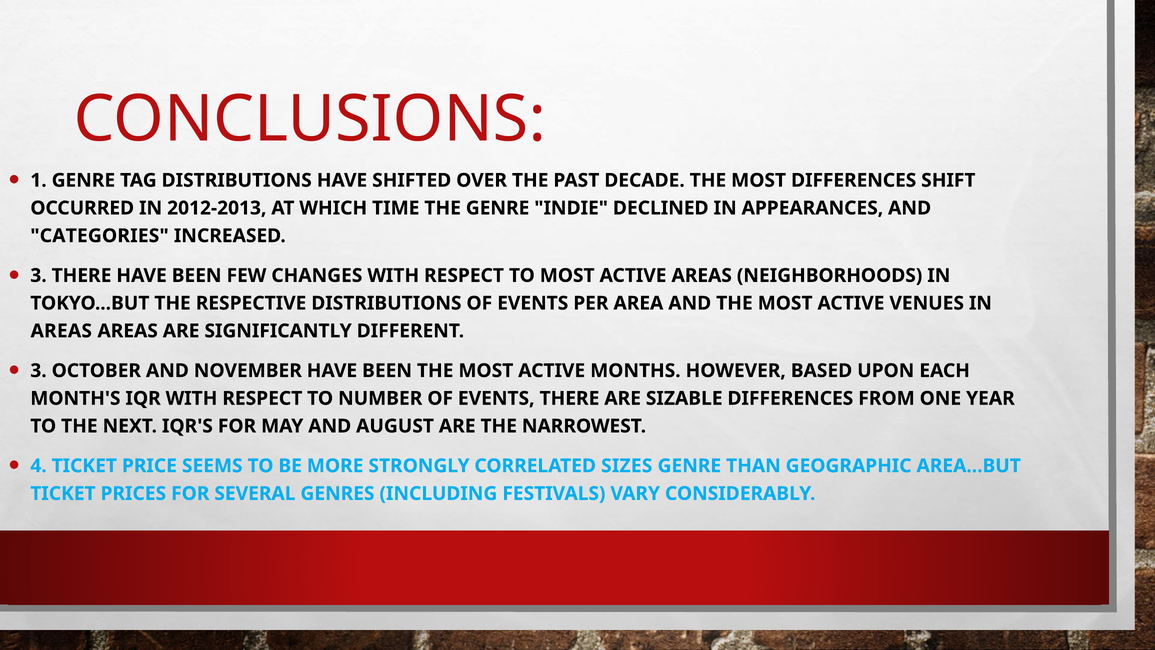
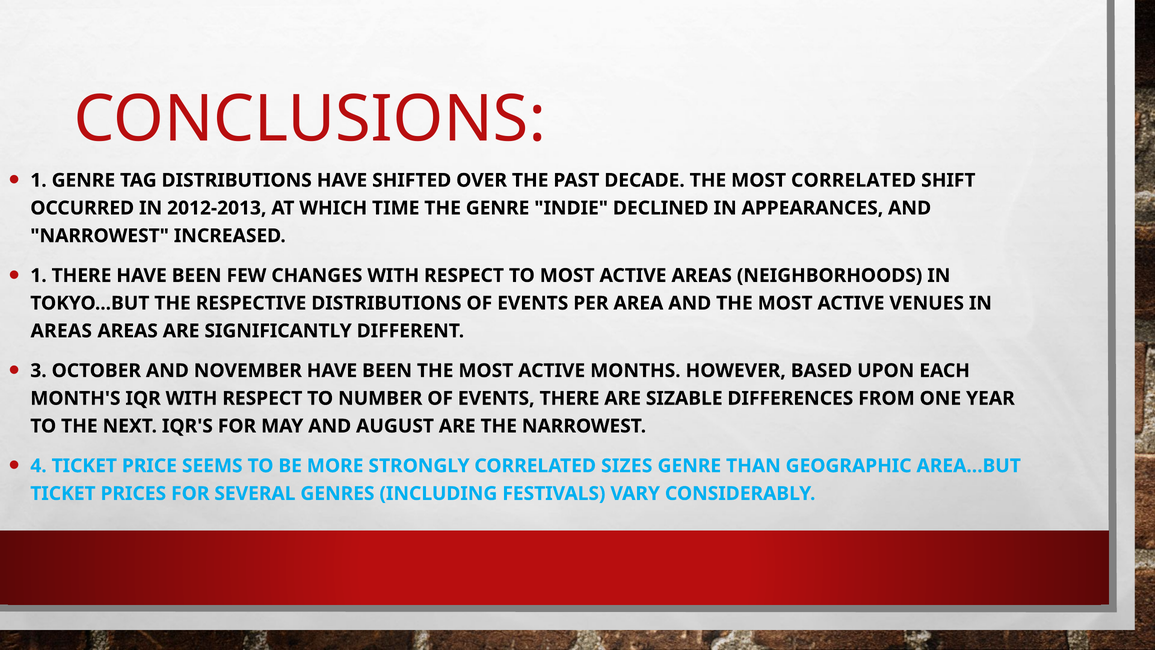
MOST DIFFERENCES: DIFFERENCES -> CORRELATED
CATEGORIES at (100, 236): CATEGORIES -> NARROWEST
3 at (39, 275): 3 -> 1
